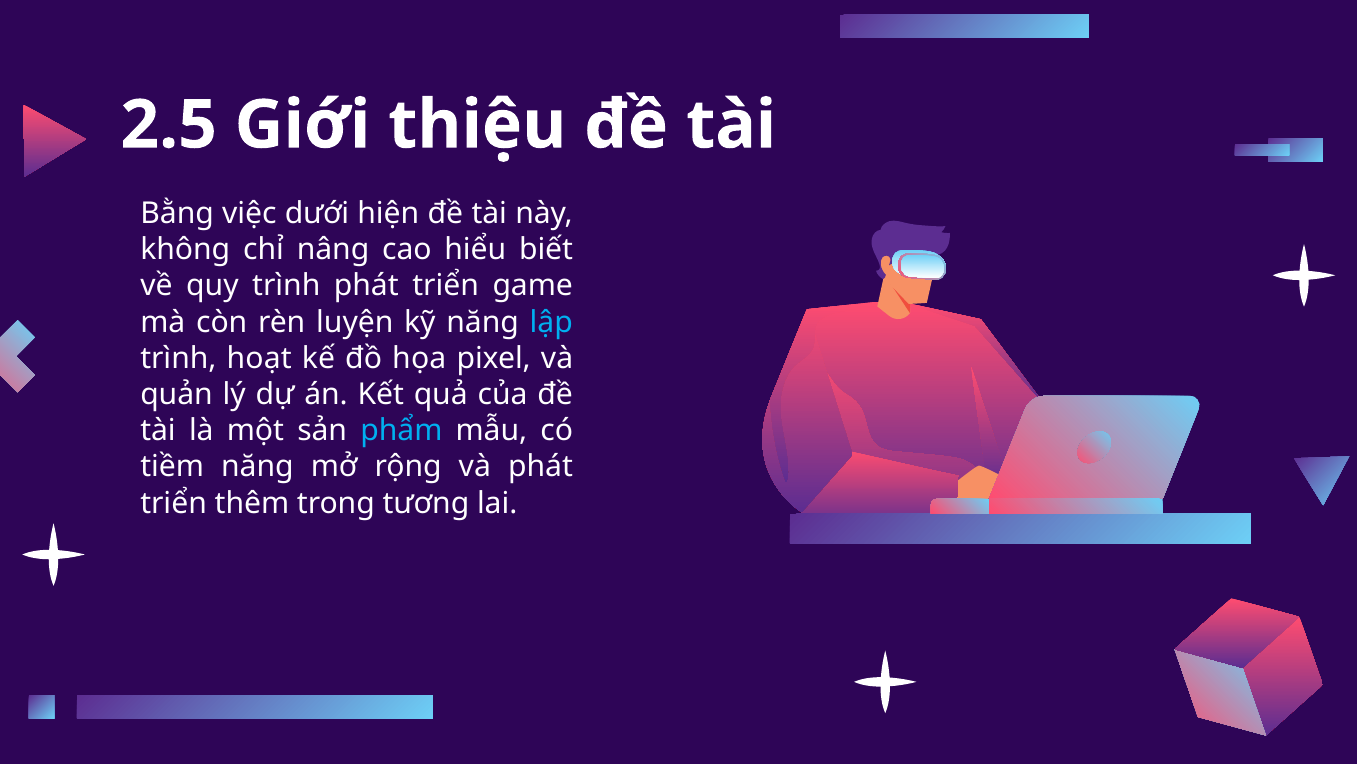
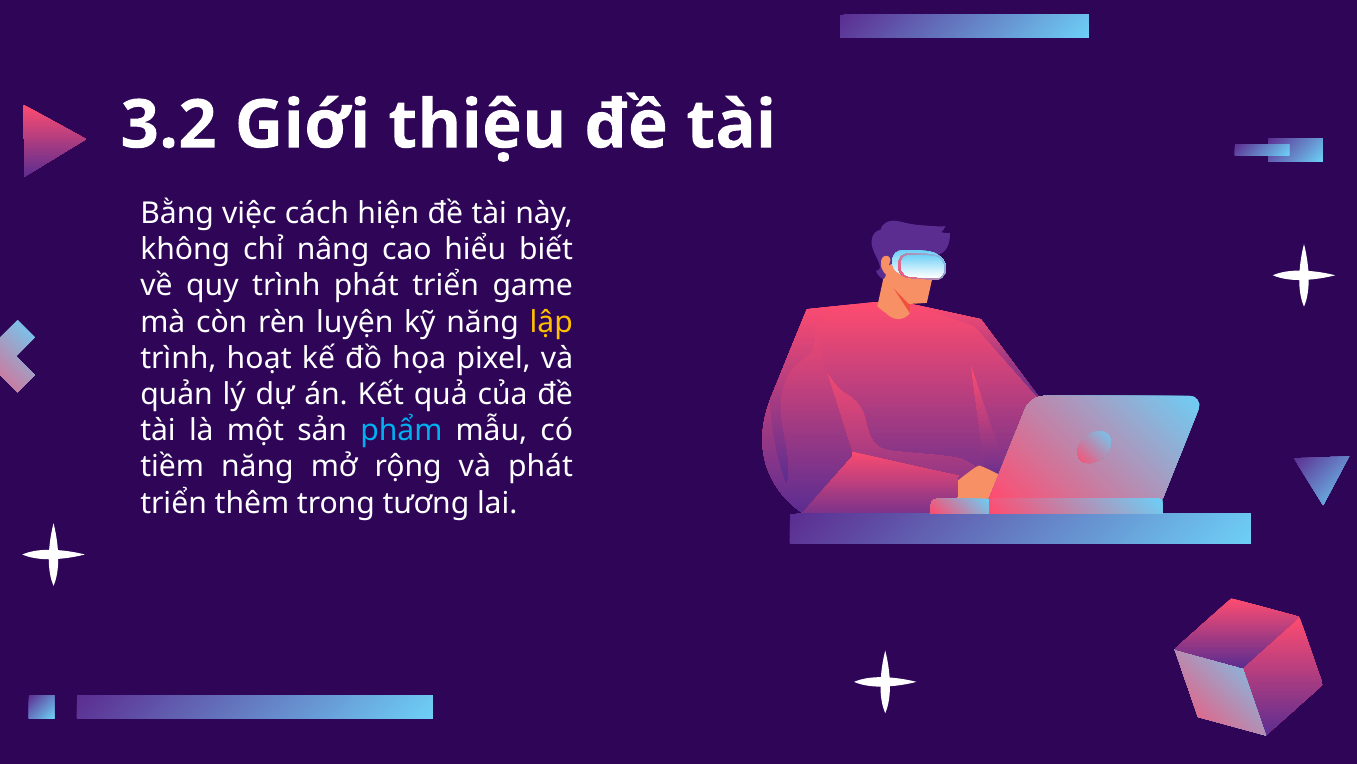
2.5: 2.5 -> 3.2
dưới: dưới -> cách
lập colour: light blue -> yellow
